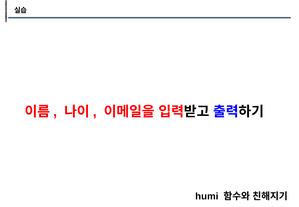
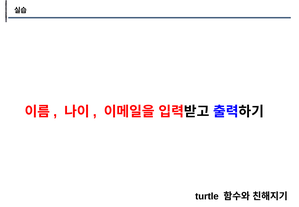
humi: humi -> turtle
